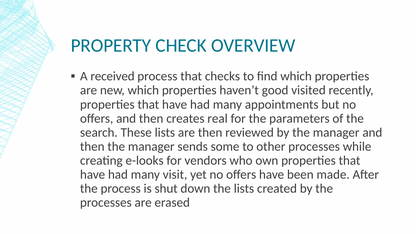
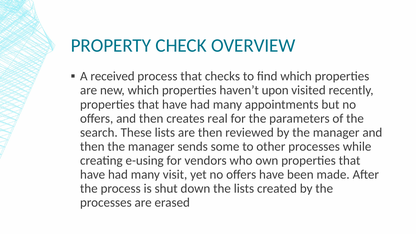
good: good -> upon
e-looks: e-looks -> e-using
